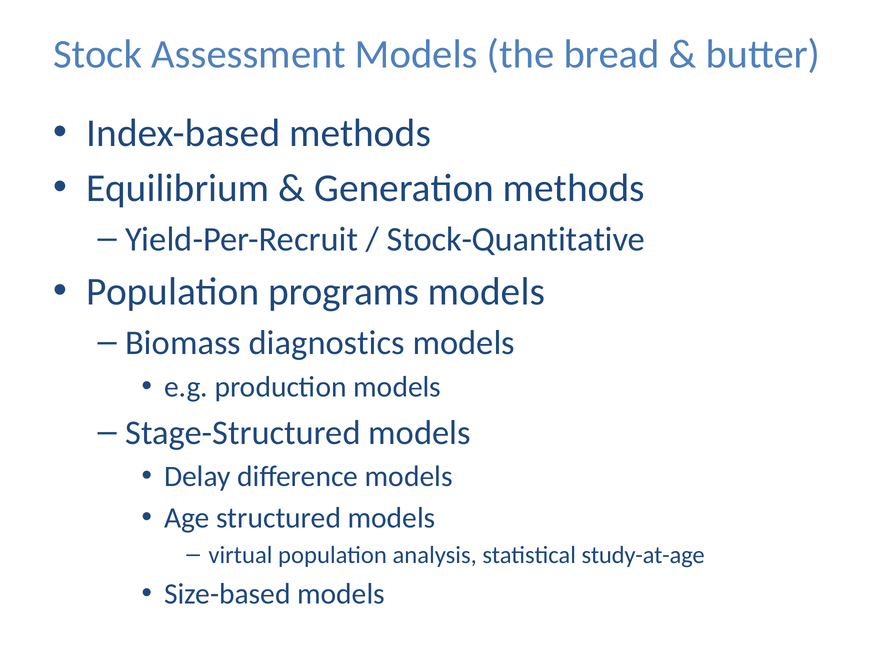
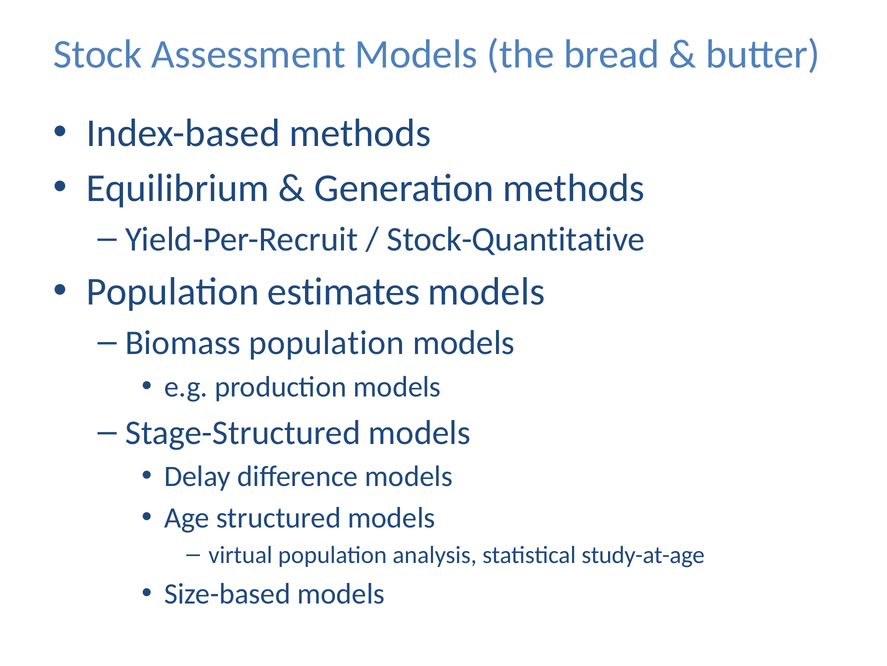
programs: programs -> estimates
Biomass diagnostics: diagnostics -> population
